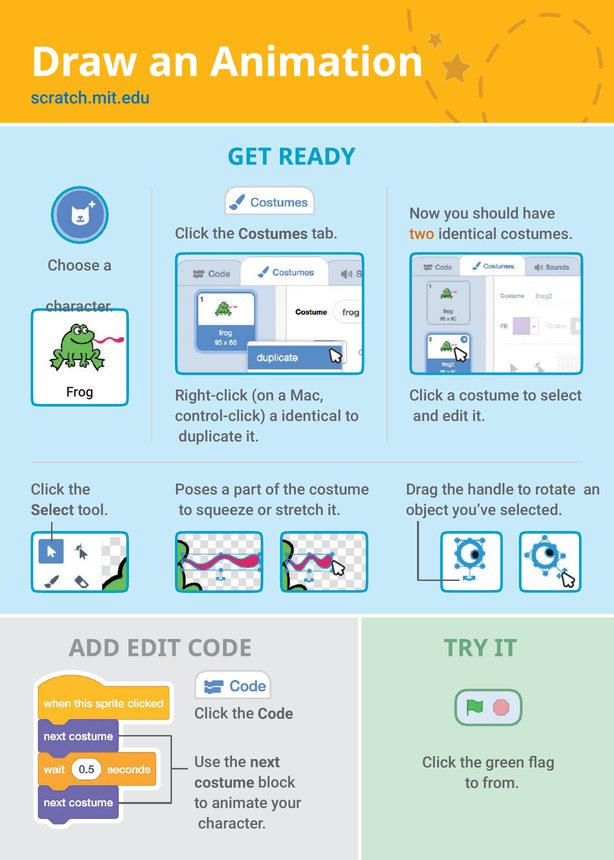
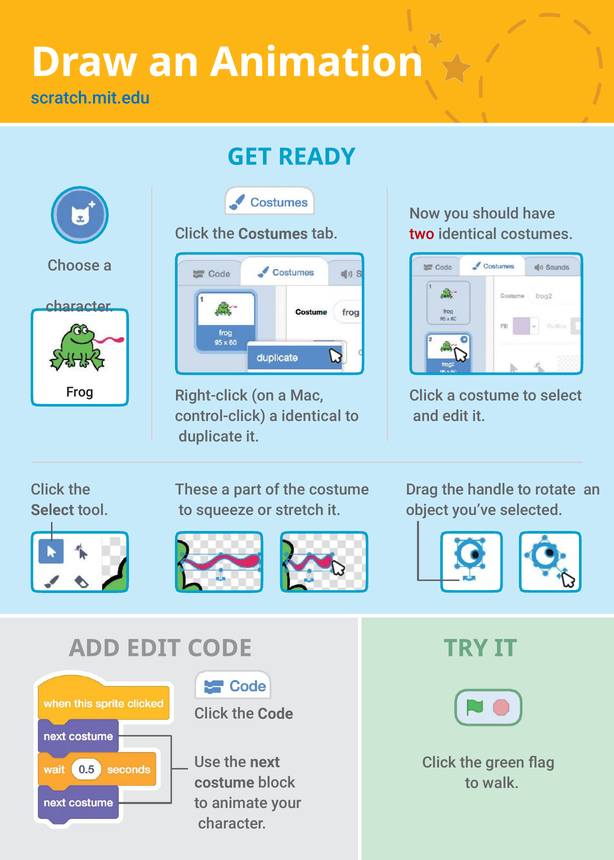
two colour: orange -> red
Poses: Poses -> These
from: from -> walk
